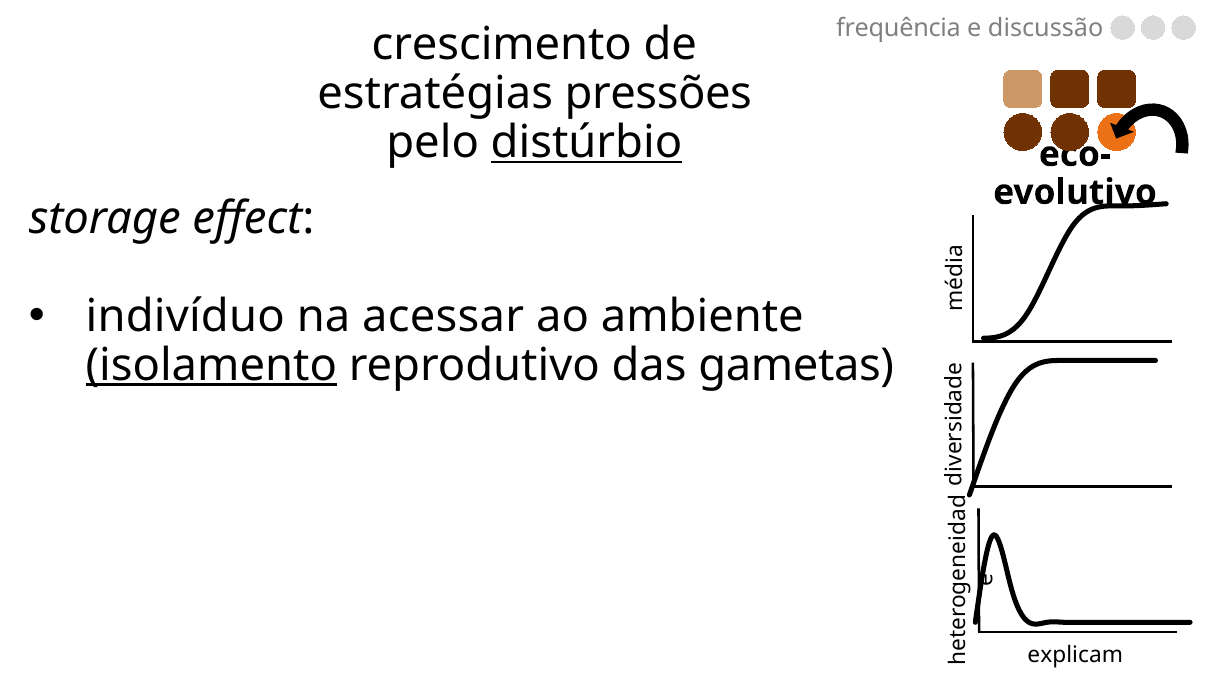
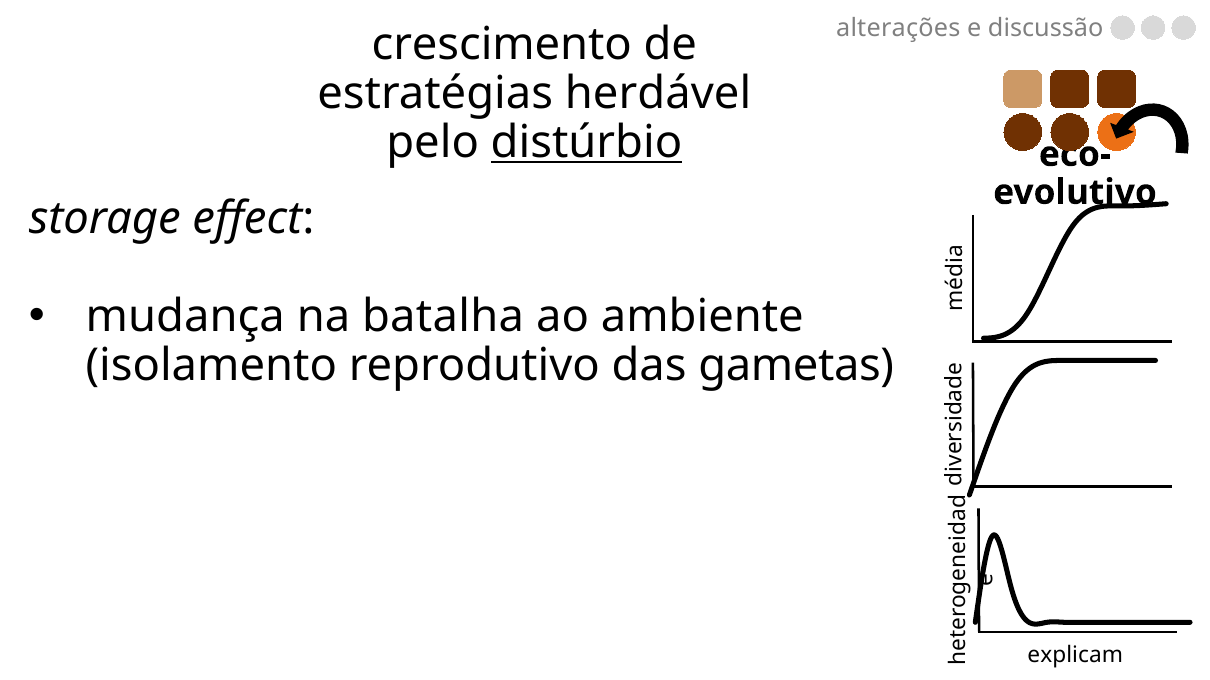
frequência: frequência -> alterações
pressões: pressões -> herdável
indivíduo: indivíduo -> mudança
acessar: acessar -> batalha
isolamento underline: present -> none
